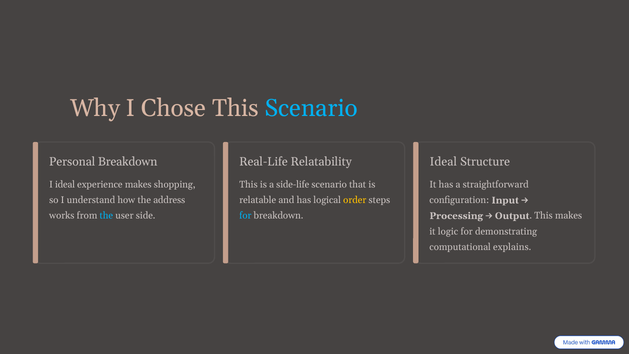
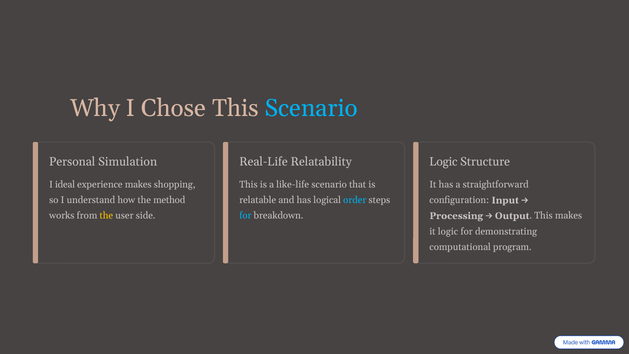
Personal Breakdown: Breakdown -> Simulation
Ideal at (443, 162): Ideal -> Logic
side-life: side-life -> like-life
address: address -> method
order colour: yellow -> light blue
the at (106, 216) colour: light blue -> yellow
explains: explains -> program
